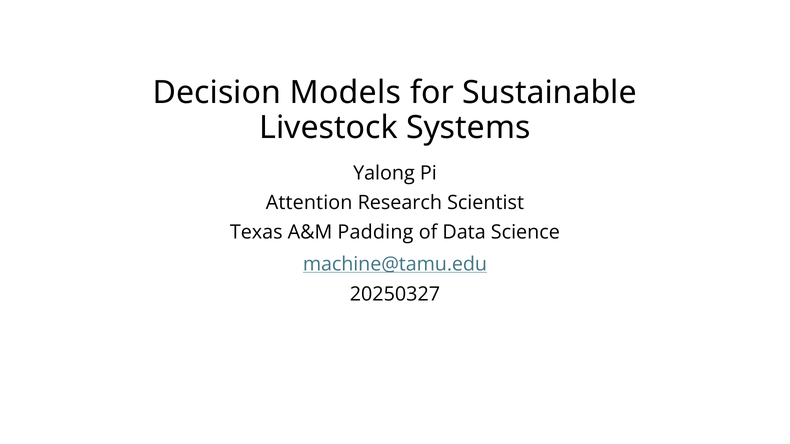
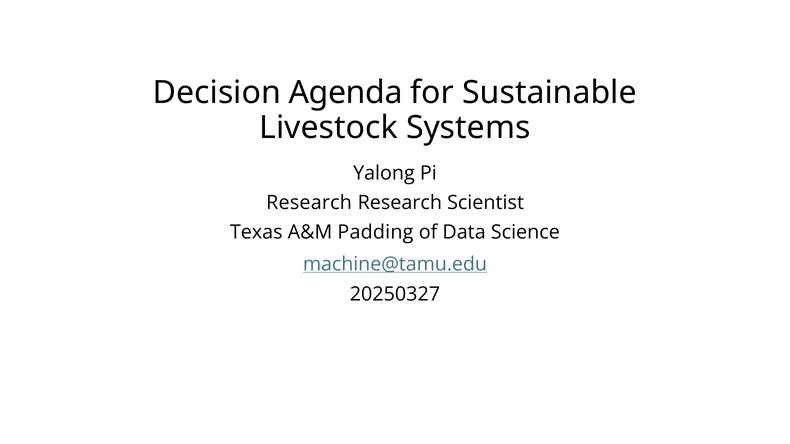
Models: Models -> Agenda
Attention at (309, 203): Attention -> Research
